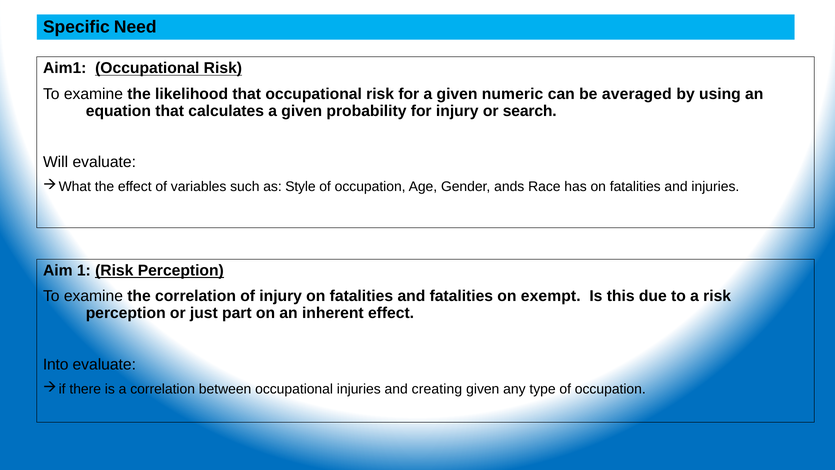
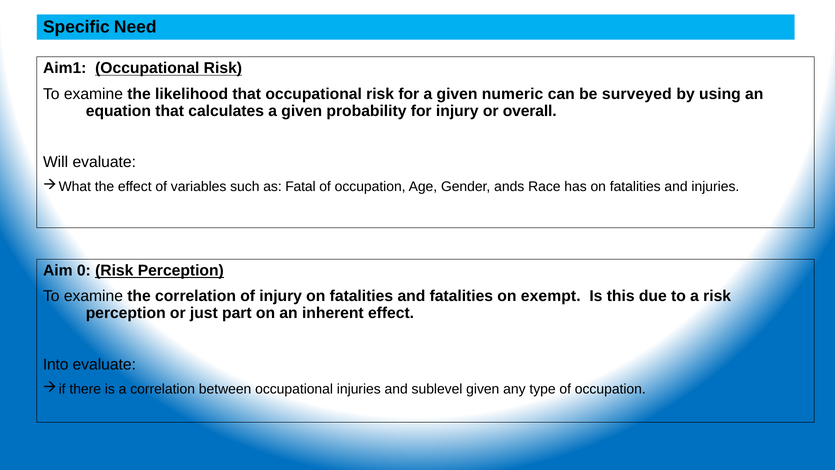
averaged: averaged -> surveyed
search: search -> overall
Style: Style -> Fatal
1: 1 -> 0
creating: creating -> sublevel
